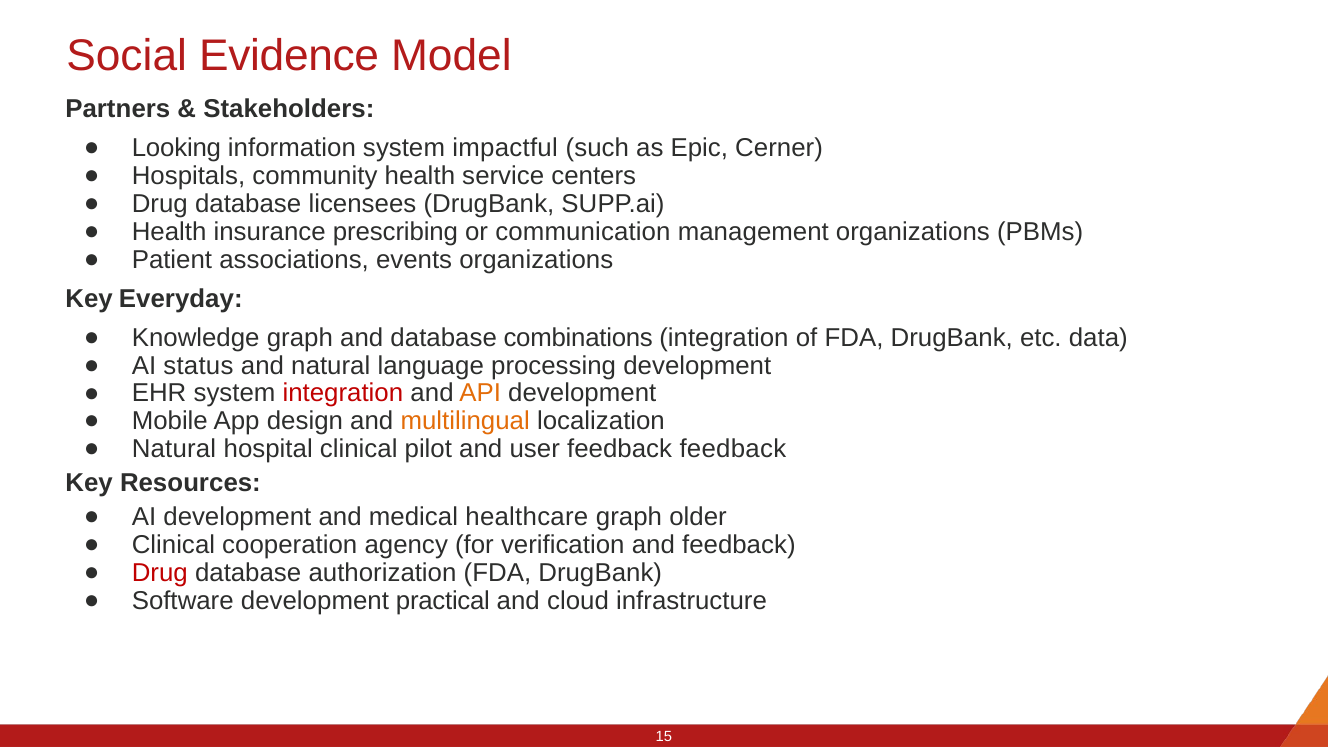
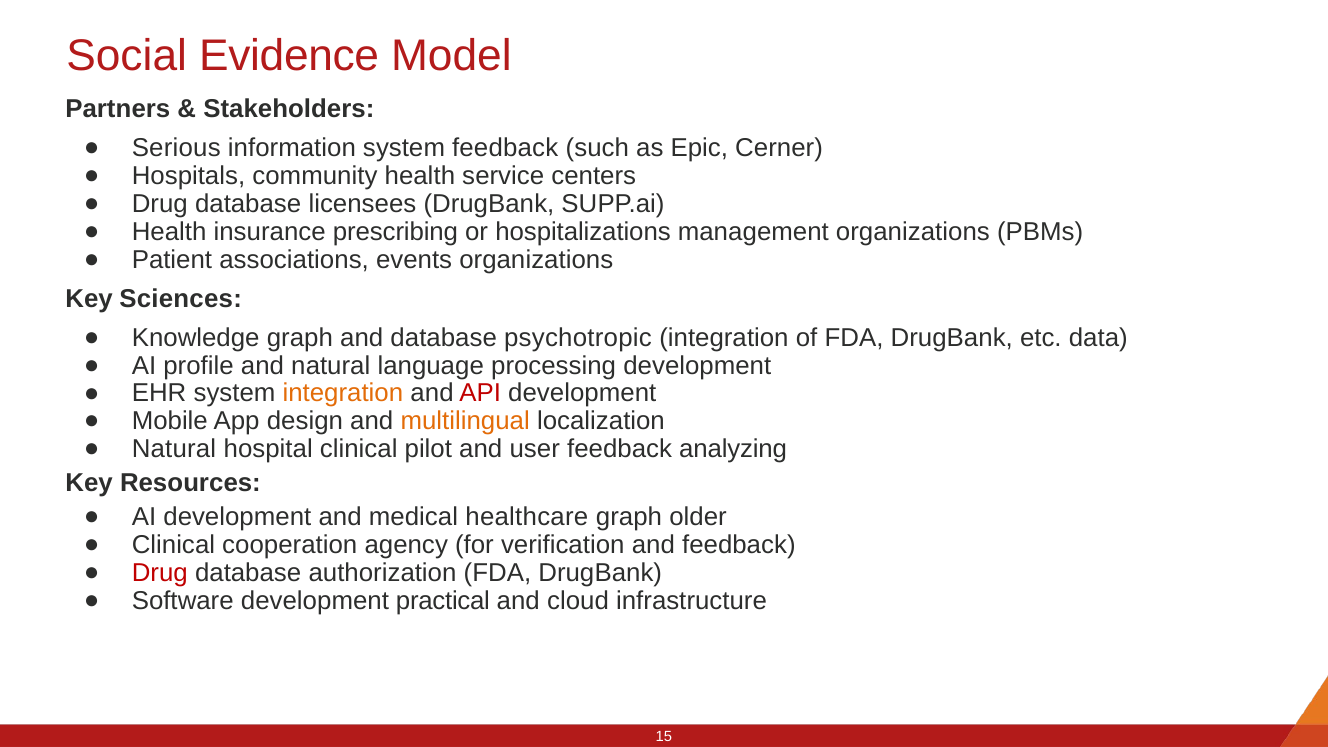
Looking: Looking -> Serious
system impactful: impactful -> feedback
communication: communication -> hospitalizations
Everyday: Everyday -> Sciences
combinations: combinations -> psychotropic
status: status -> profile
integration at (343, 393) colour: red -> orange
API colour: orange -> red
feedback feedback: feedback -> analyzing
